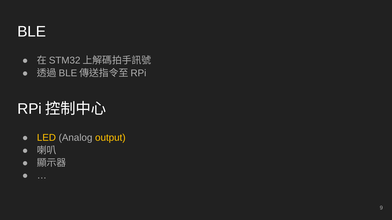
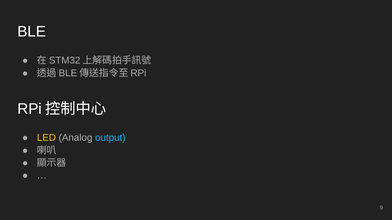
output colour: yellow -> light blue
